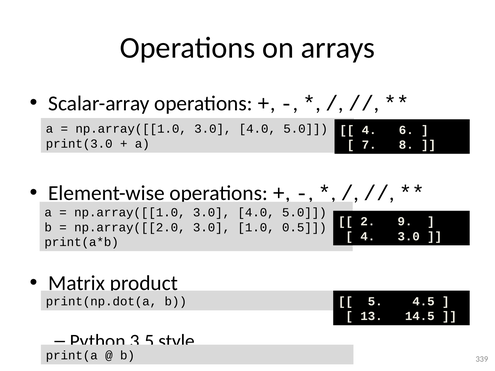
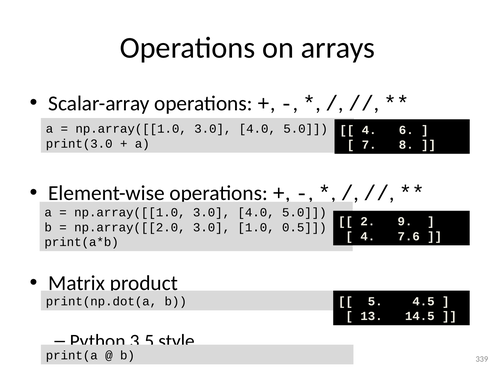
4 3.0: 3.0 -> 7.6
